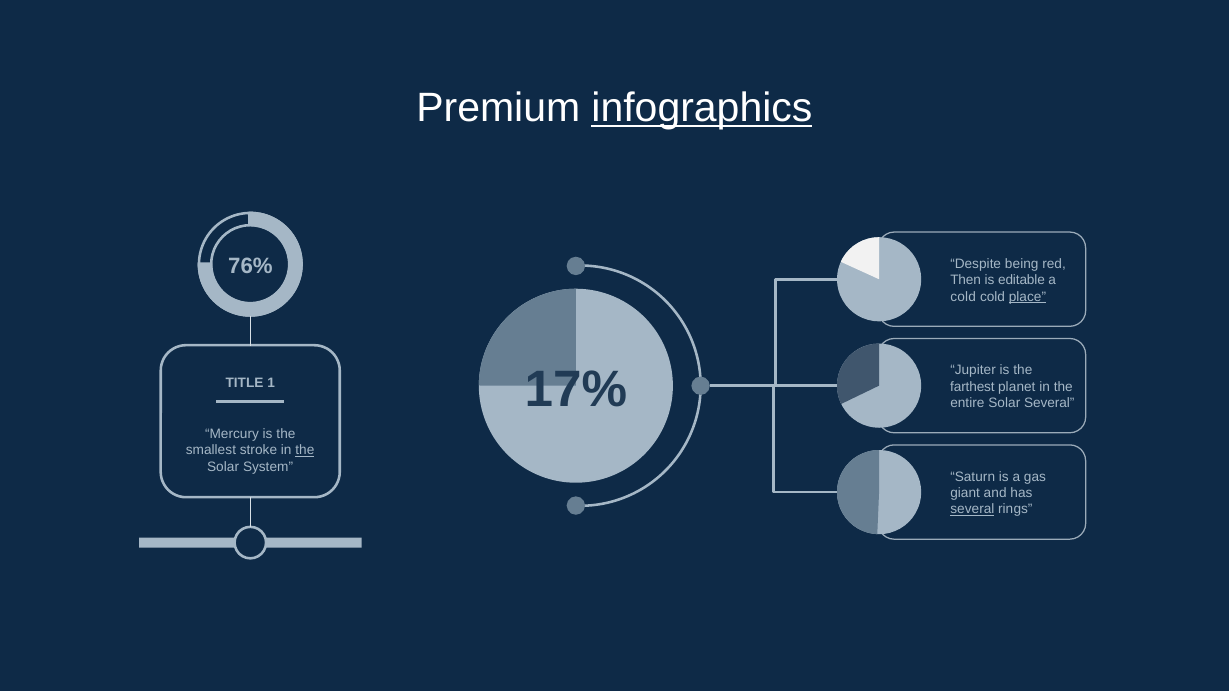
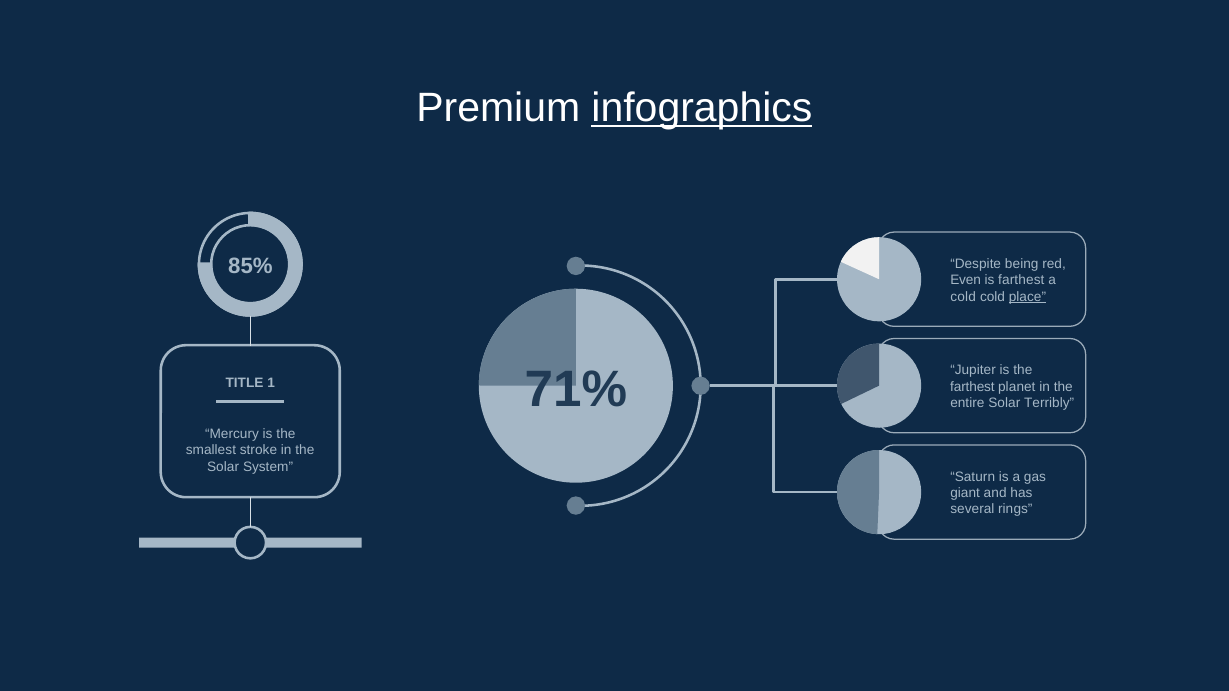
76%: 76% -> 85%
Then: Then -> Even
is editable: editable -> farthest
17%: 17% -> 71%
Solar Several: Several -> Terribly
the at (305, 450) underline: present -> none
several at (972, 510) underline: present -> none
